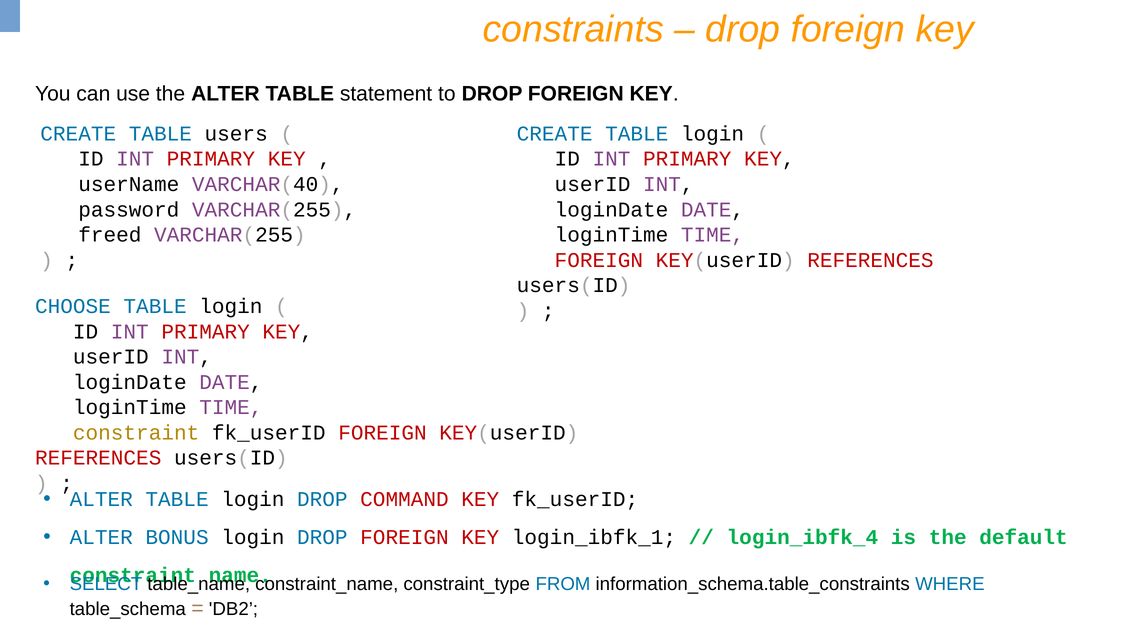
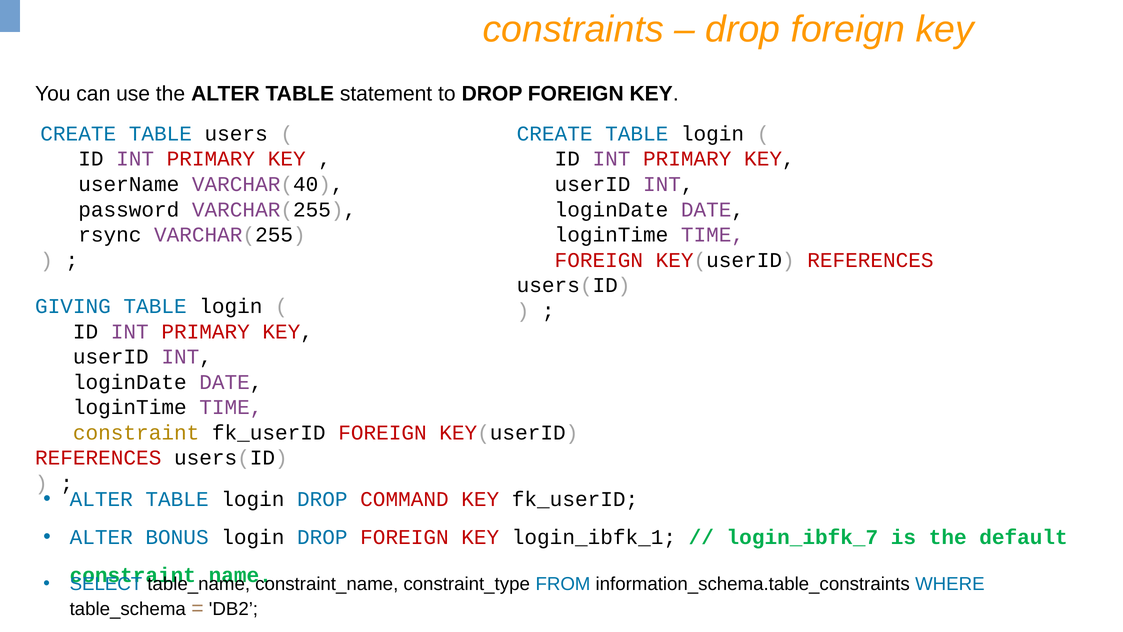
freed: freed -> rsync
CHOOSE: CHOOSE -> GIVING
login_ibfk_4: login_ibfk_4 -> login_ibfk_7
